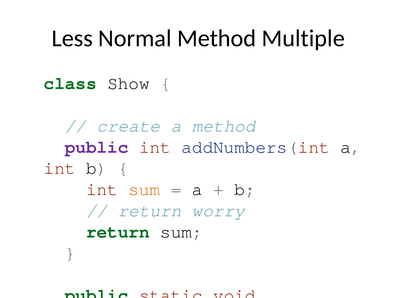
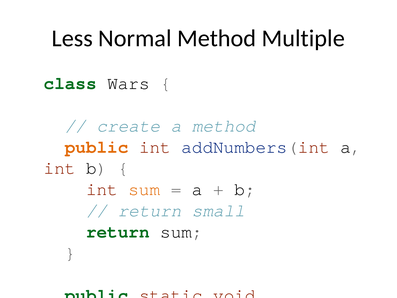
Show: Show -> Wars
public at (97, 147) colour: purple -> orange
worry: worry -> small
